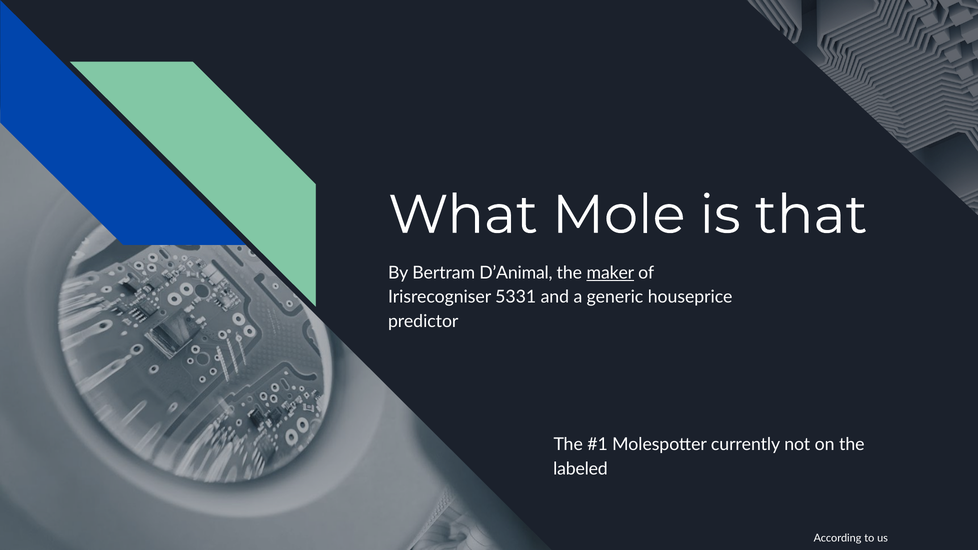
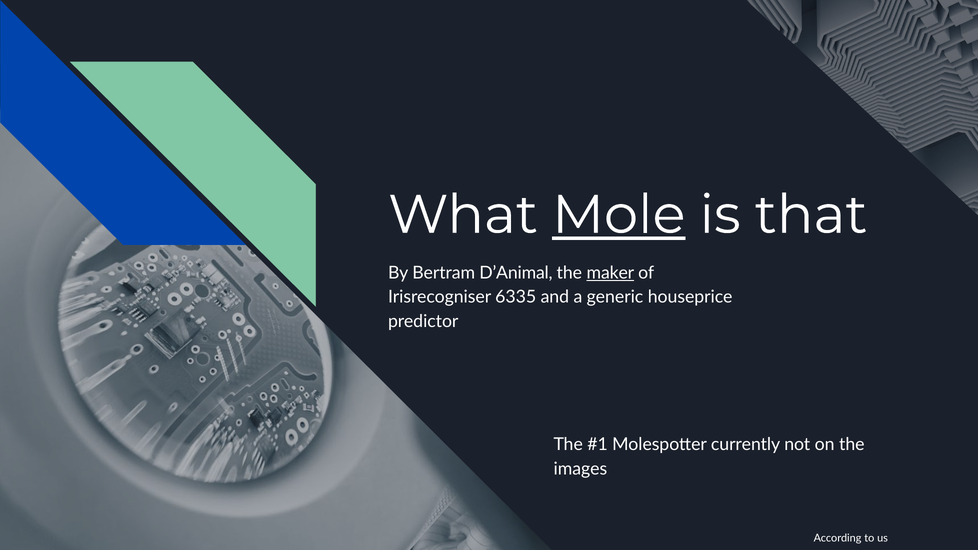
Mole underline: none -> present
5331: 5331 -> 6335
labeled: labeled -> images
